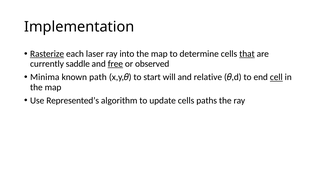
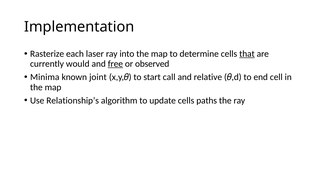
Rasterize underline: present -> none
saddle: saddle -> would
path: path -> joint
will: will -> call
cell underline: present -> none
Represented’s: Represented’s -> Relationship’s
